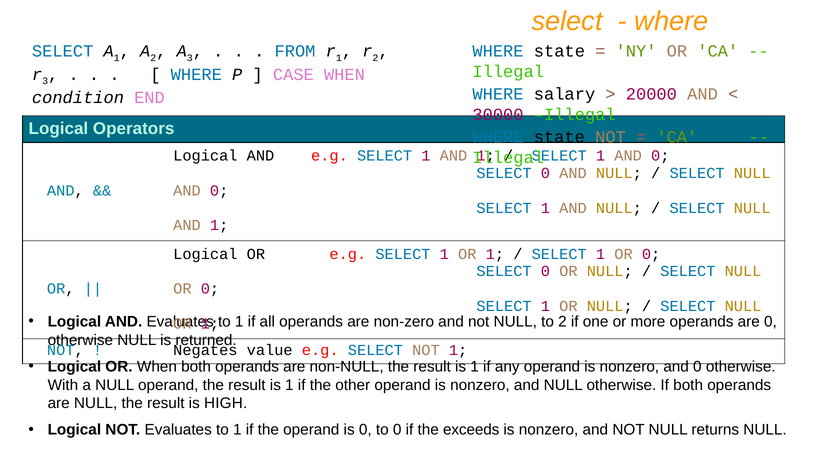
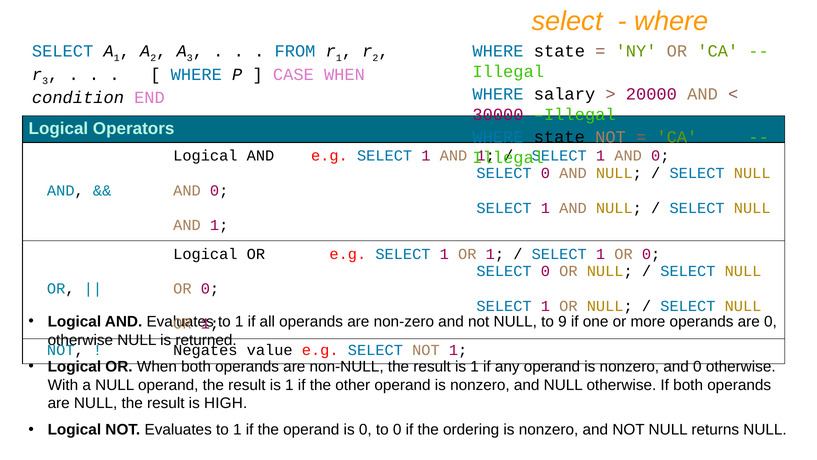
to 2: 2 -> 9
exceeds: exceeds -> ordering
